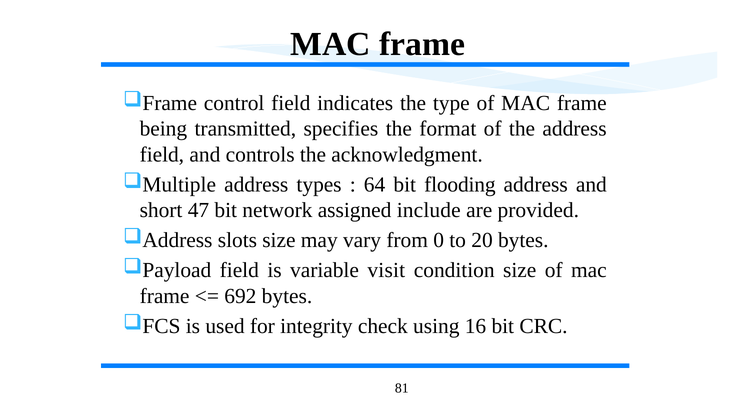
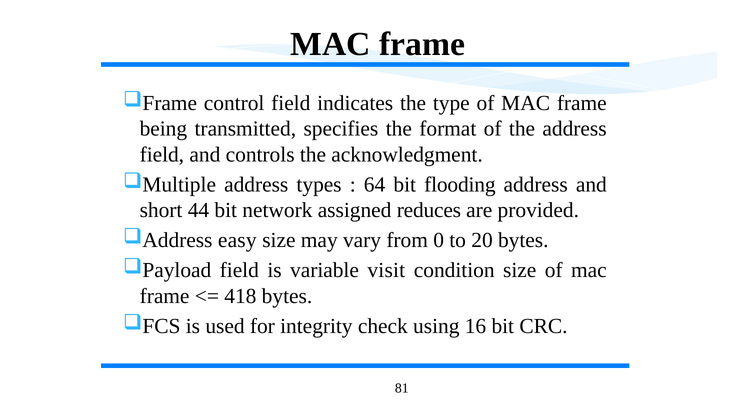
47: 47 -> 44
include: include -> reduces
slots: slots -> easy
692: 692 -> 418
